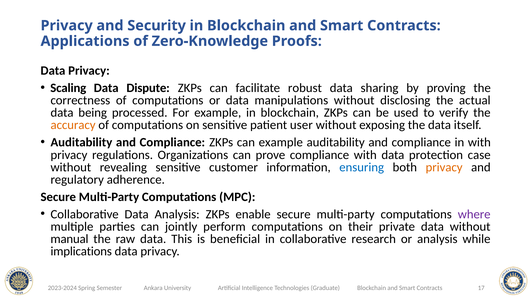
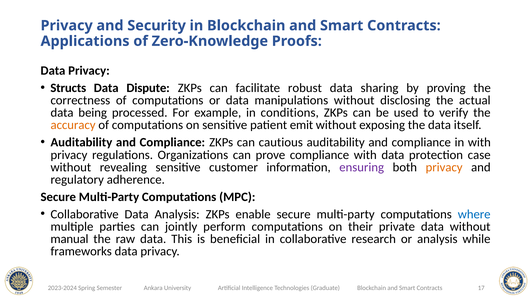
Scaling: Scaling -> Structs
example in blockchain: blockchain -> conditions
user: user -> emit
can example: example -> cautious
ensuring colour: blue -> purple
where colour: purple -> blue
implications: implications -> frameworks
